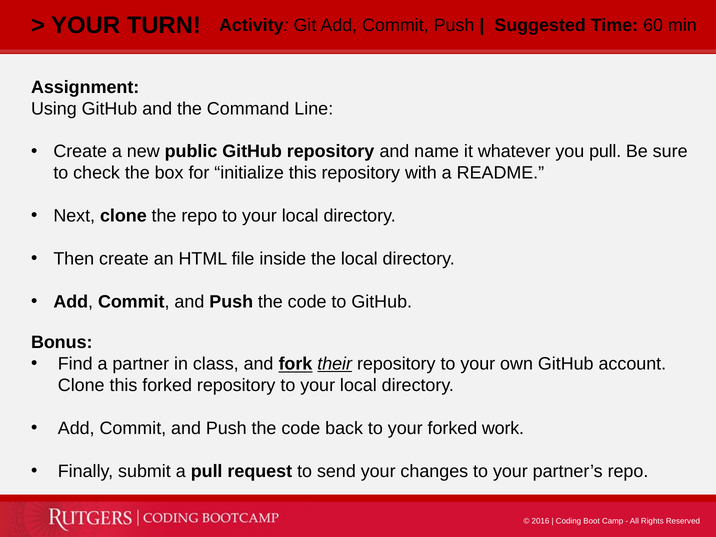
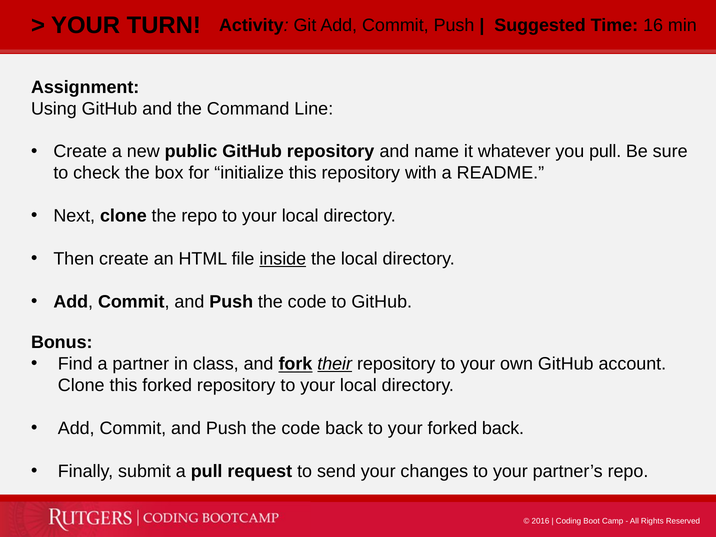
60: 60 -> 16
inside underline: none -> present
forked work: work -> back
